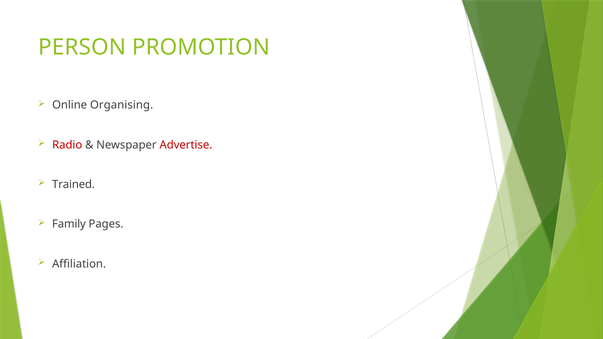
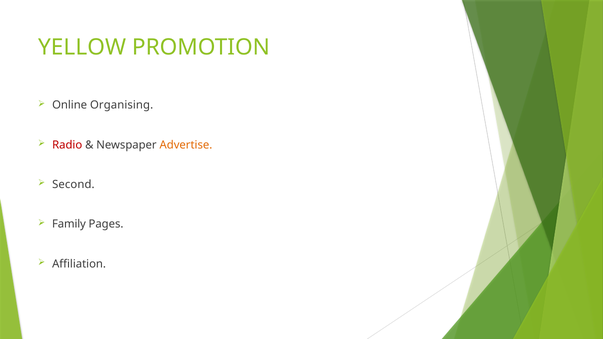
PERSON: PERSON -> YELLOW
Advertise colour: red -> orange
Trained: Trained -> Second
